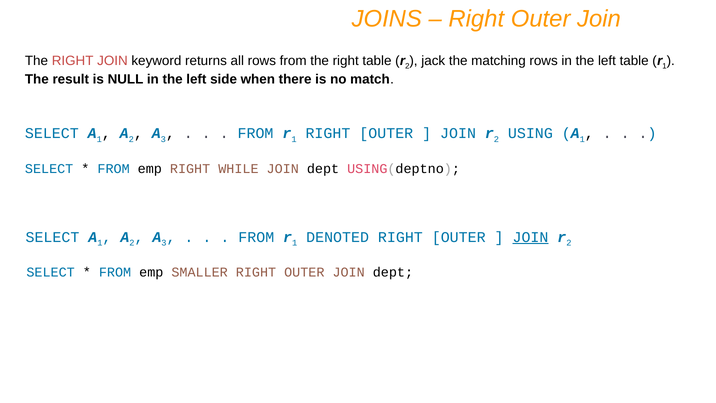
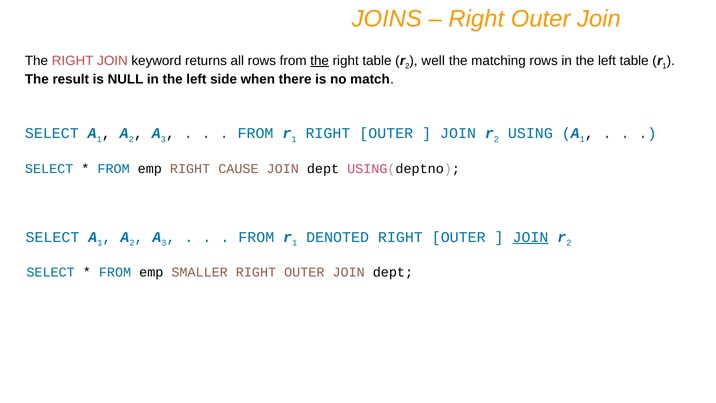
the at (320, 61) underline: none -> present
jack: jack -> well
WHILE: WHILE -> CAUSE
